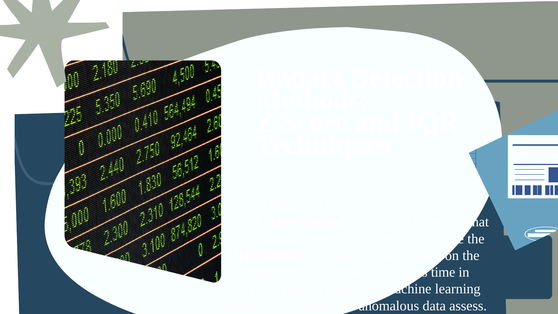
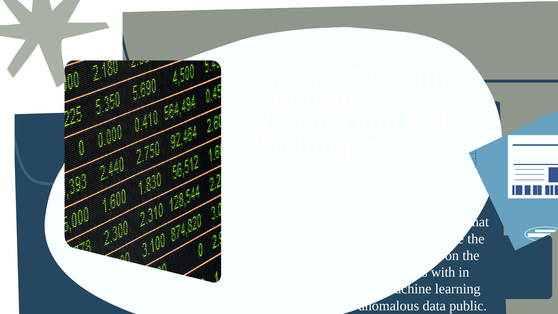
time: time -> with
assess: assess -> public
